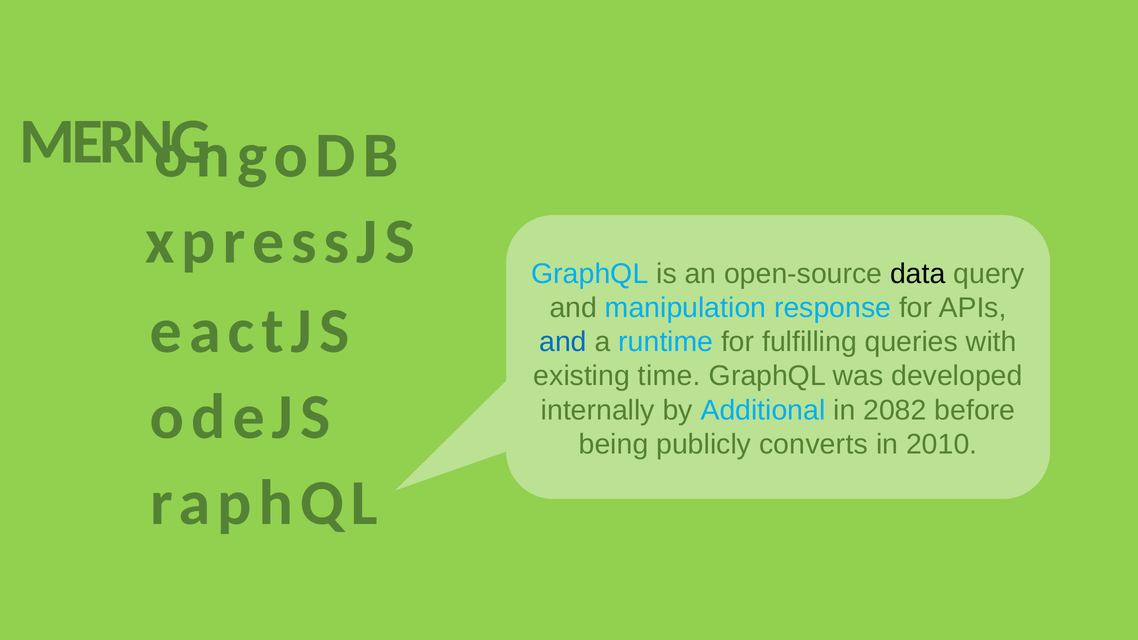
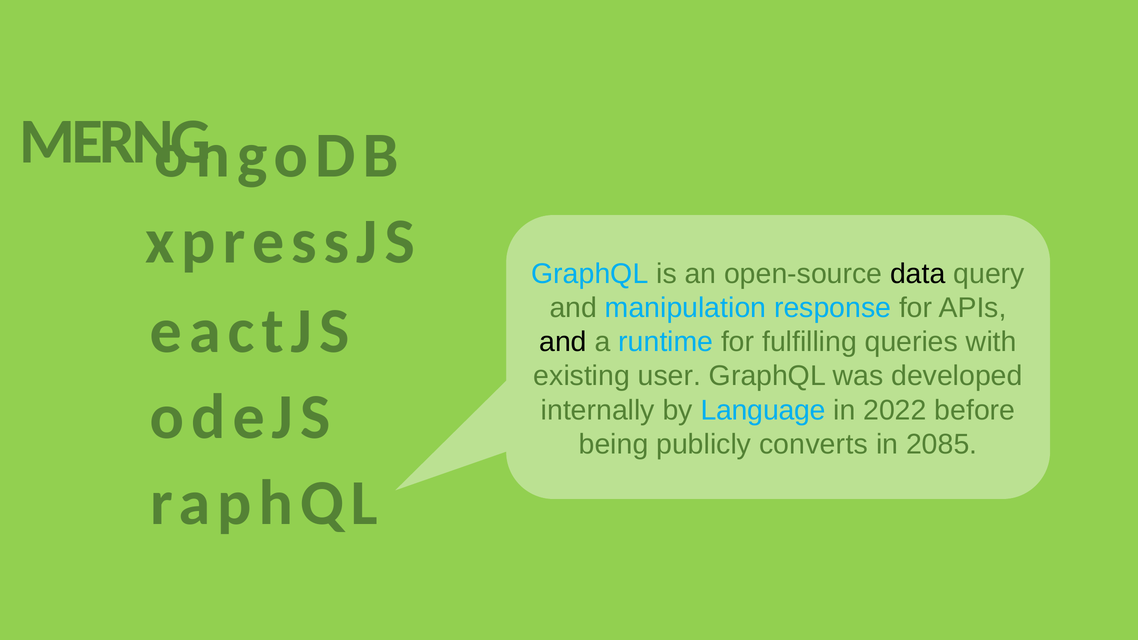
and at (563, 342) colour: blue -> black
time: time -> user
Additional: Additional -> Language
2082: 2082 -> 2022
2010: 2010 -> 2085
